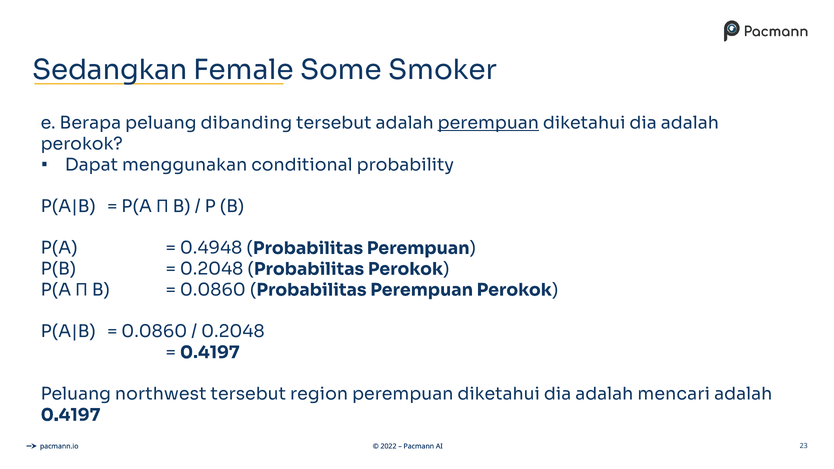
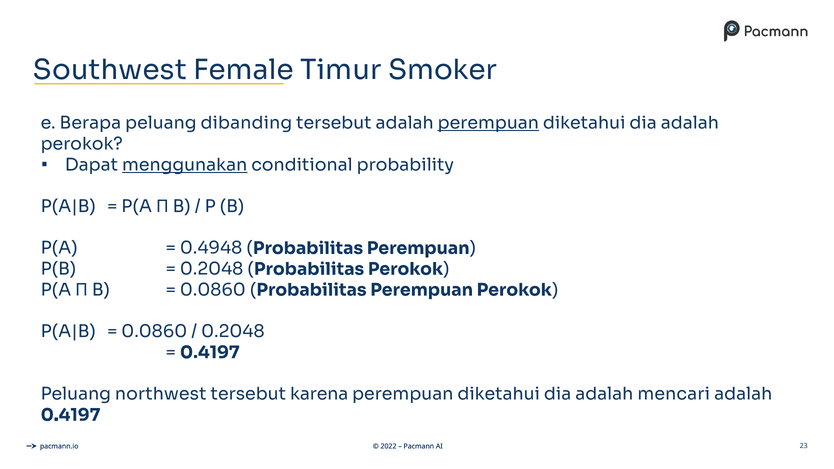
Sedangkan: Sedangkan -> Southwest
Some: Some -> Timur
menggunakan underline: none -> present
region: region -> karena
